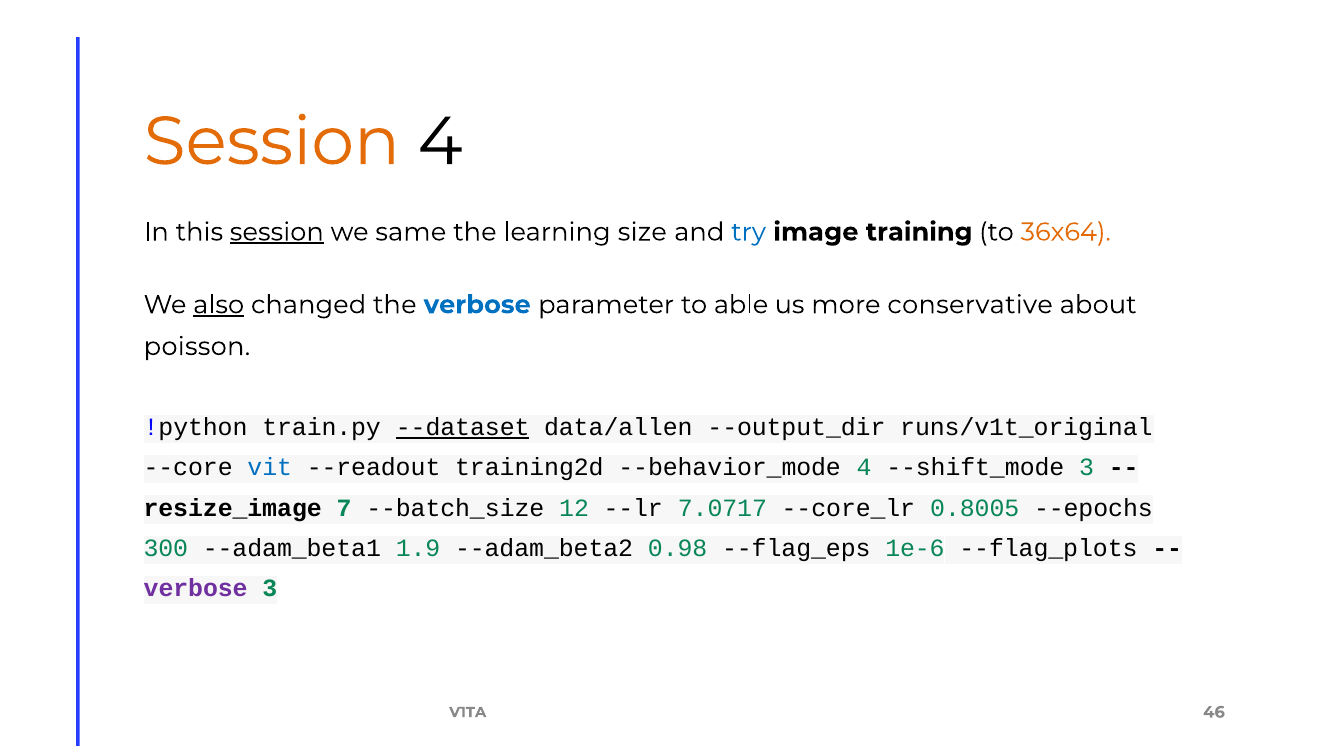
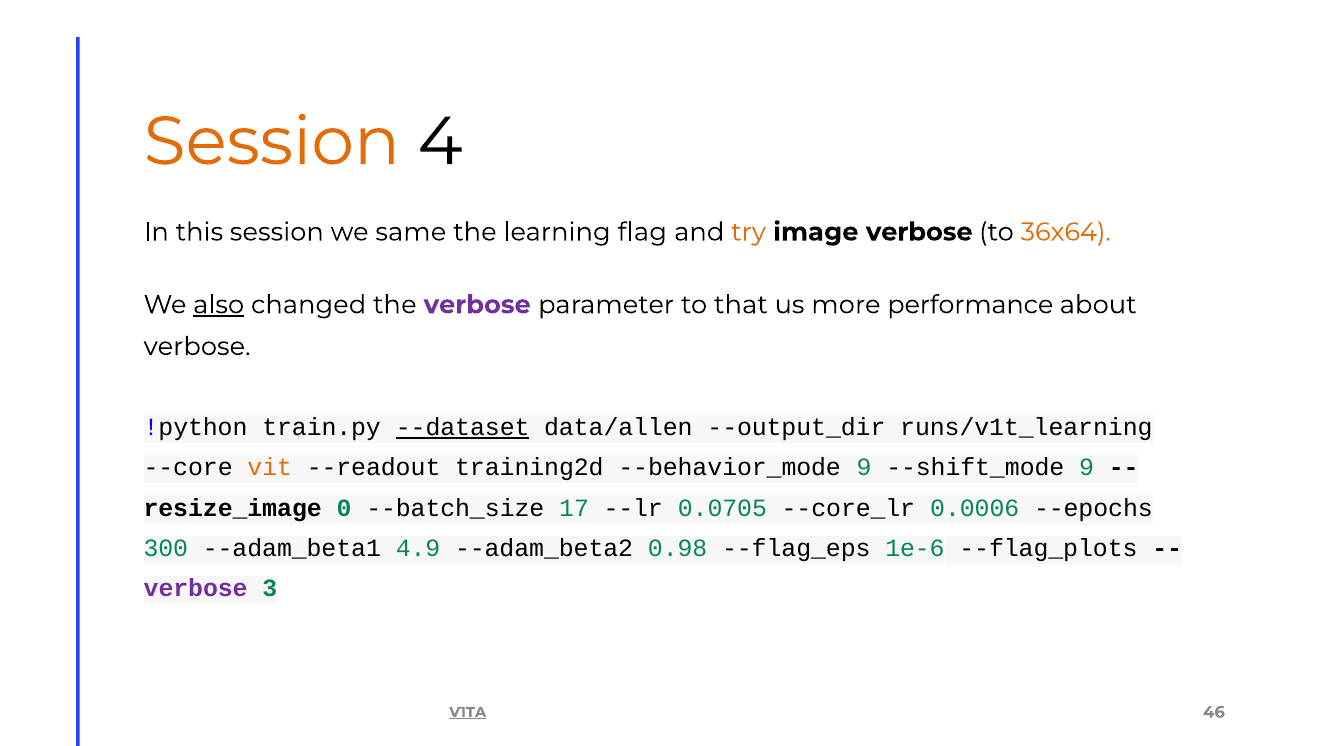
session at (277, 232) underline: present -> none
size: size -> flag
try colour: blue -> orange
image training: training -> verbose
verbose at (477, 305) colour: blue -> purple
able: able -> that
conservative: conservative -> performance
poisson at (197, 346): poisson -> verbose
runs/v1t_original: runs/v1t_original -> runs/v1t_learning
vit colour: blue -> orange
--behavior_mode 4: 4 -> 9
--shift_mode 3: 3 -> 9
7: 7 -> 0
12: 12 -> 17
7.0717: 7.0717 -> 0.0705
0.8005: 0.8005 -> 0.0006
1.9: 1.9 -> 4.9
V1TA underline: none -> present
